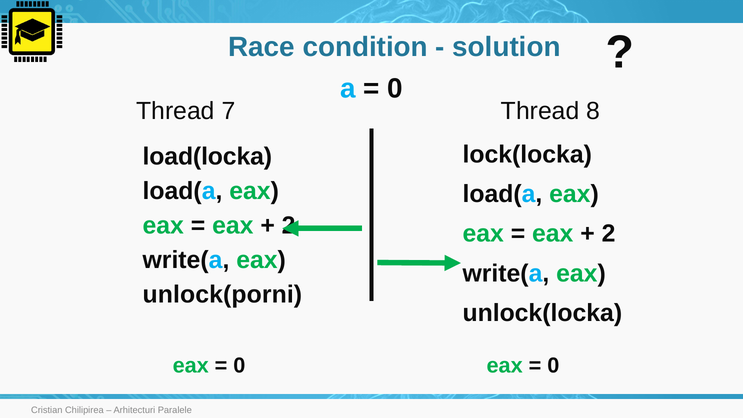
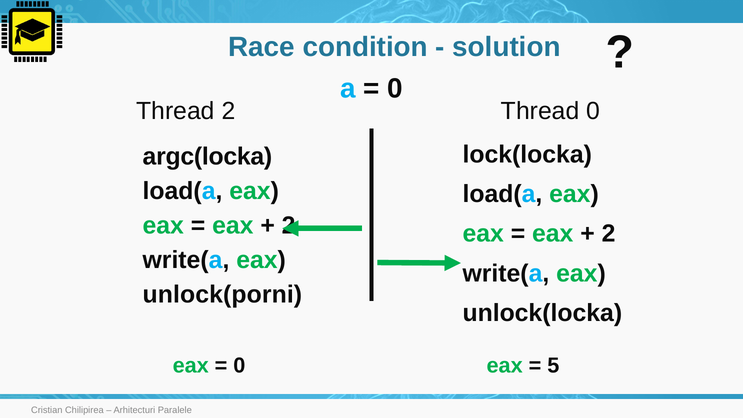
Thread 7: 7 -> 2
Thread 8: 8 -> 0
load(locka: load(locka -> argc(locka
0 at (553, 365): 0 -> 5
